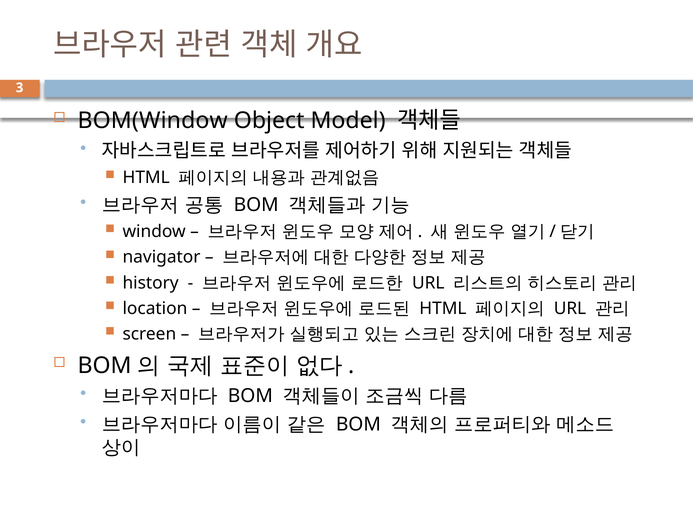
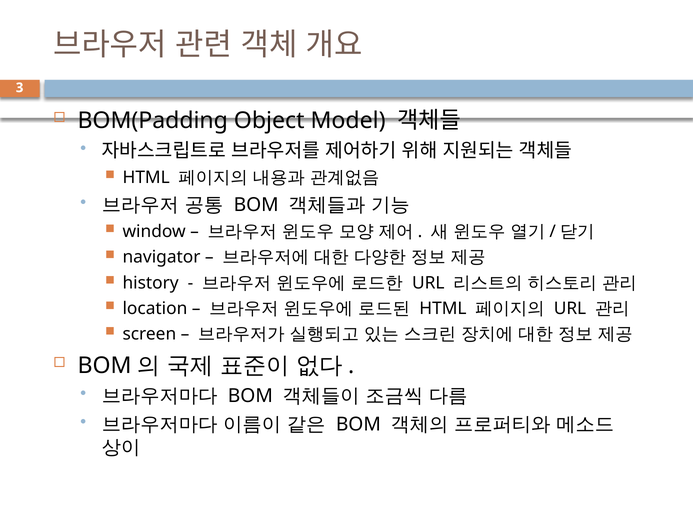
BOM(Window: BOM(Window -> BOM(Padding
